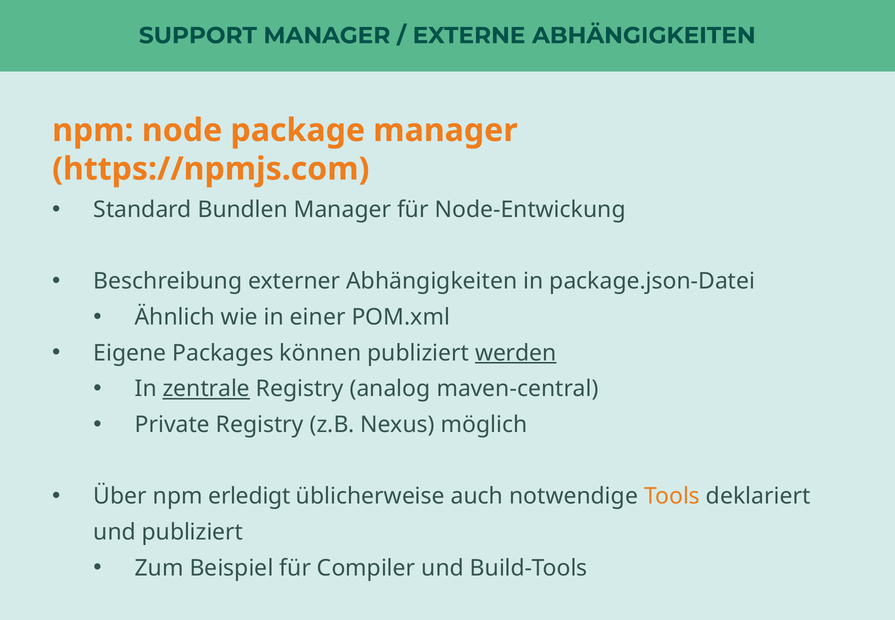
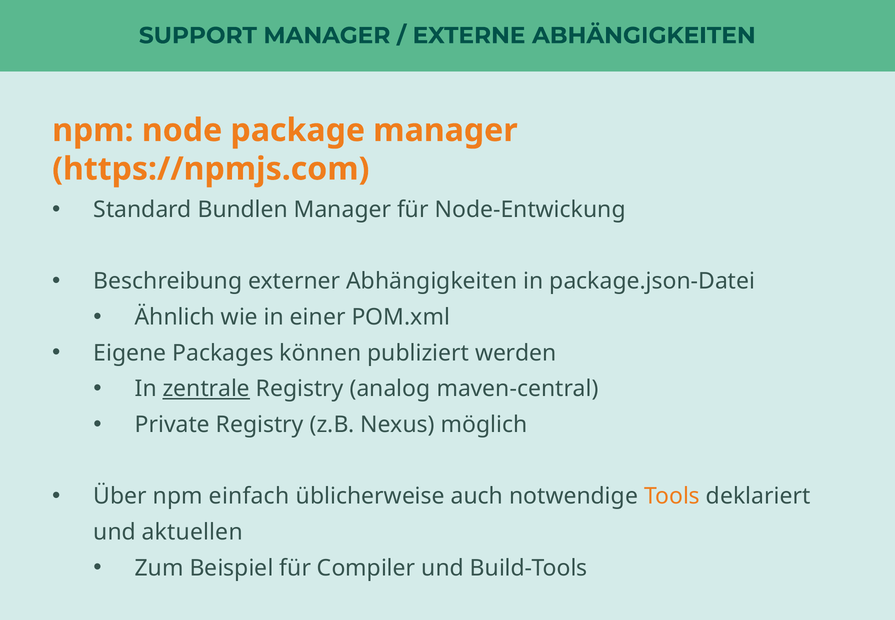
werden underline: present -> none
erledigt: erledigt -> einfach
und publiziert: publiziert -> aktuellen
